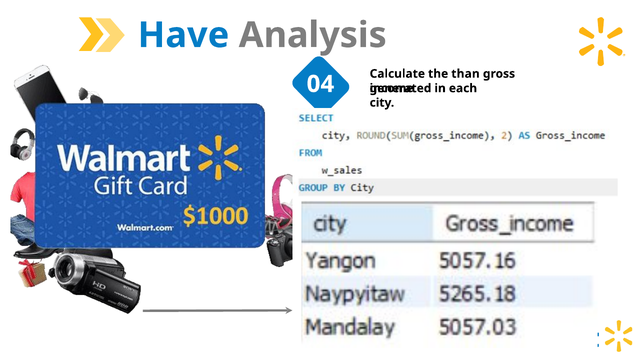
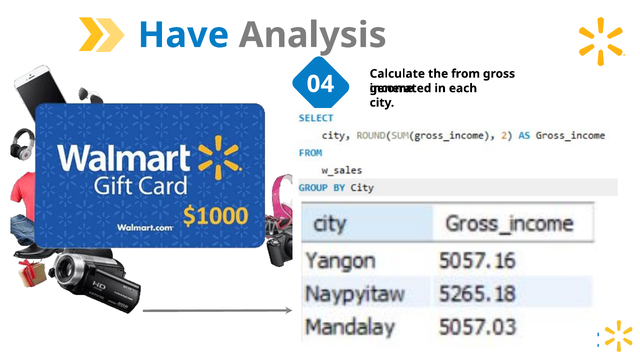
than: than -> from
